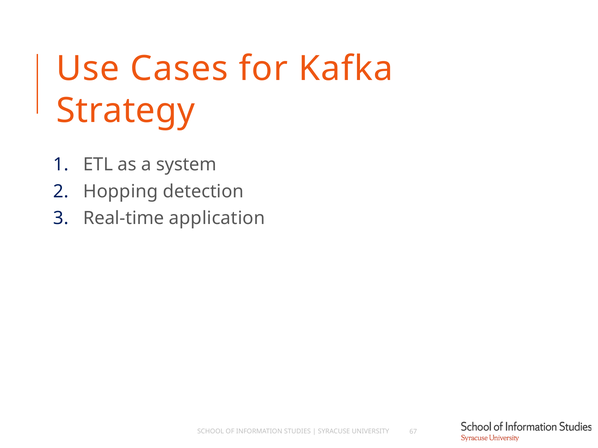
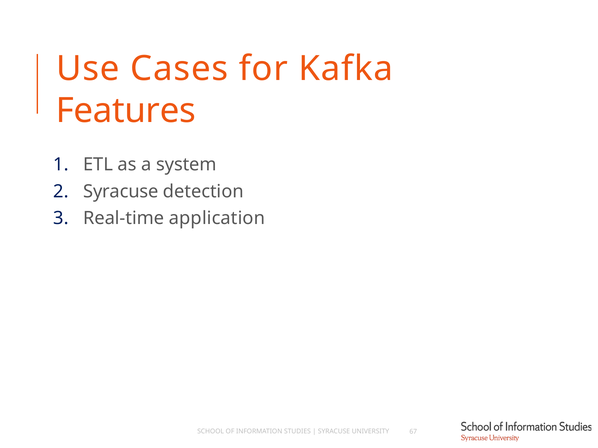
Strategy: Strategy -> Features
Hopping at (121, 192): Hopping -> Syracuse
